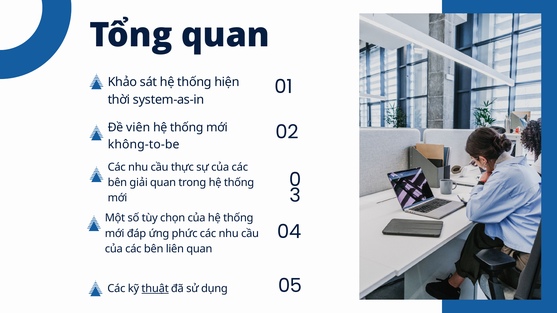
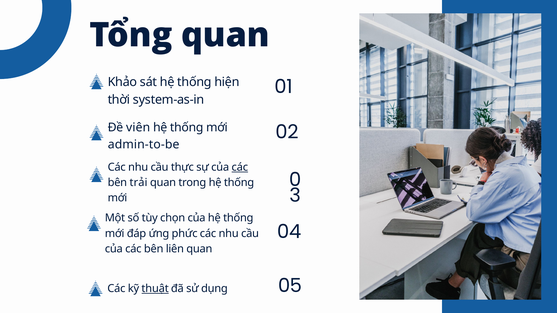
không-to-be: không-to-be -> admin-to-be
các at (240, 167) underline: none -> present
giải: giải -> trải
